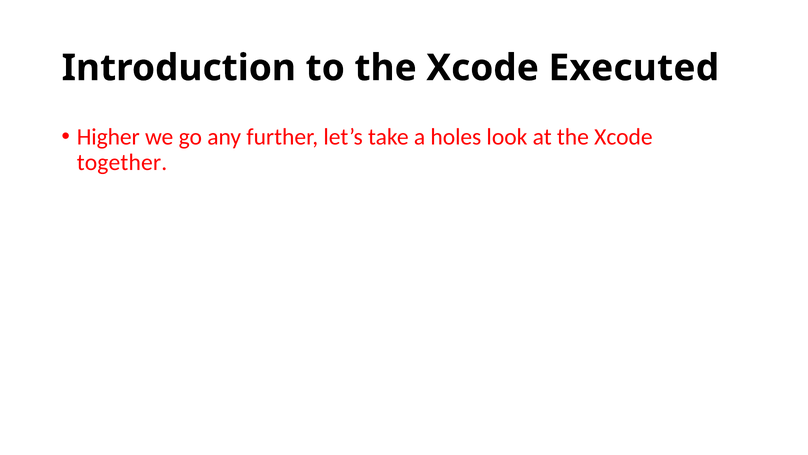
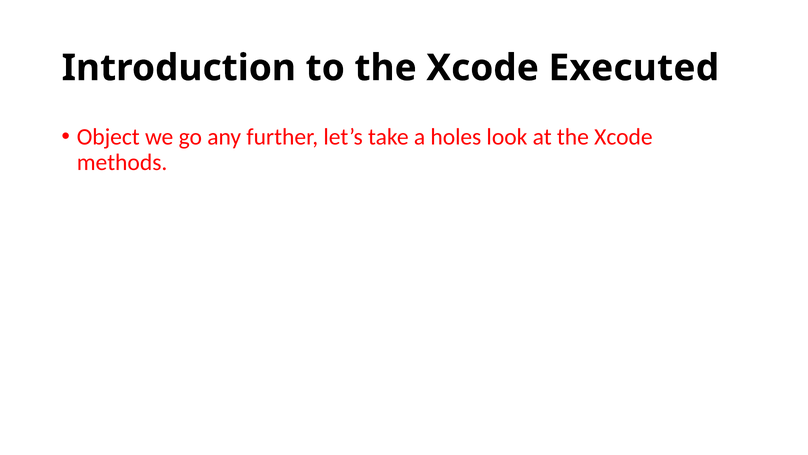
Higher: Higher -> Object
together: together -> methods
